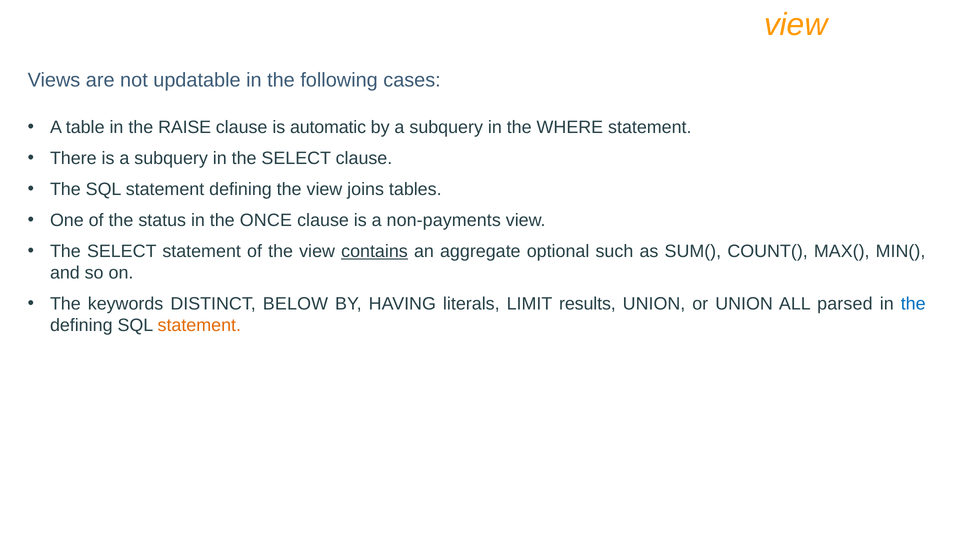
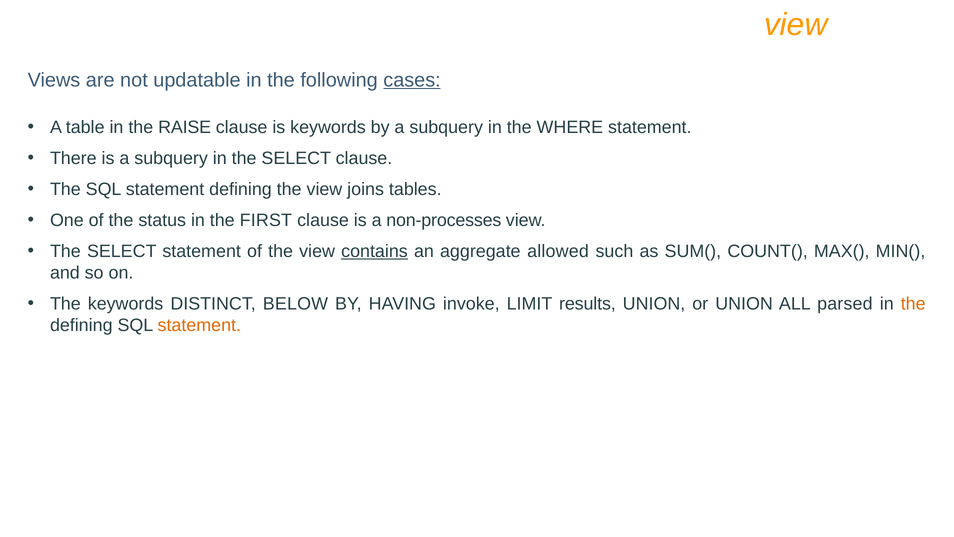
cases underline: none -> present
is automatic: automatic -> keywords
ONCE: ONCE -> FIRST
non-payments: non-payments -> non-processes
optional: optional -> allowed
literals: literals -> invoke
the at (913, 304) colour: blue -> orange
